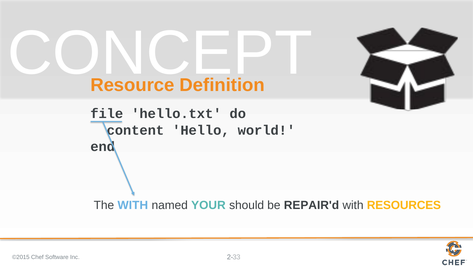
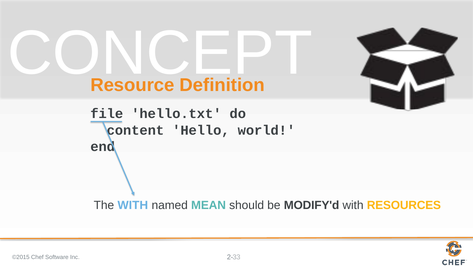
YOUR: YOUR -> MEAN
REPAIR'd: REPAIR'd -> MODIFY'd
